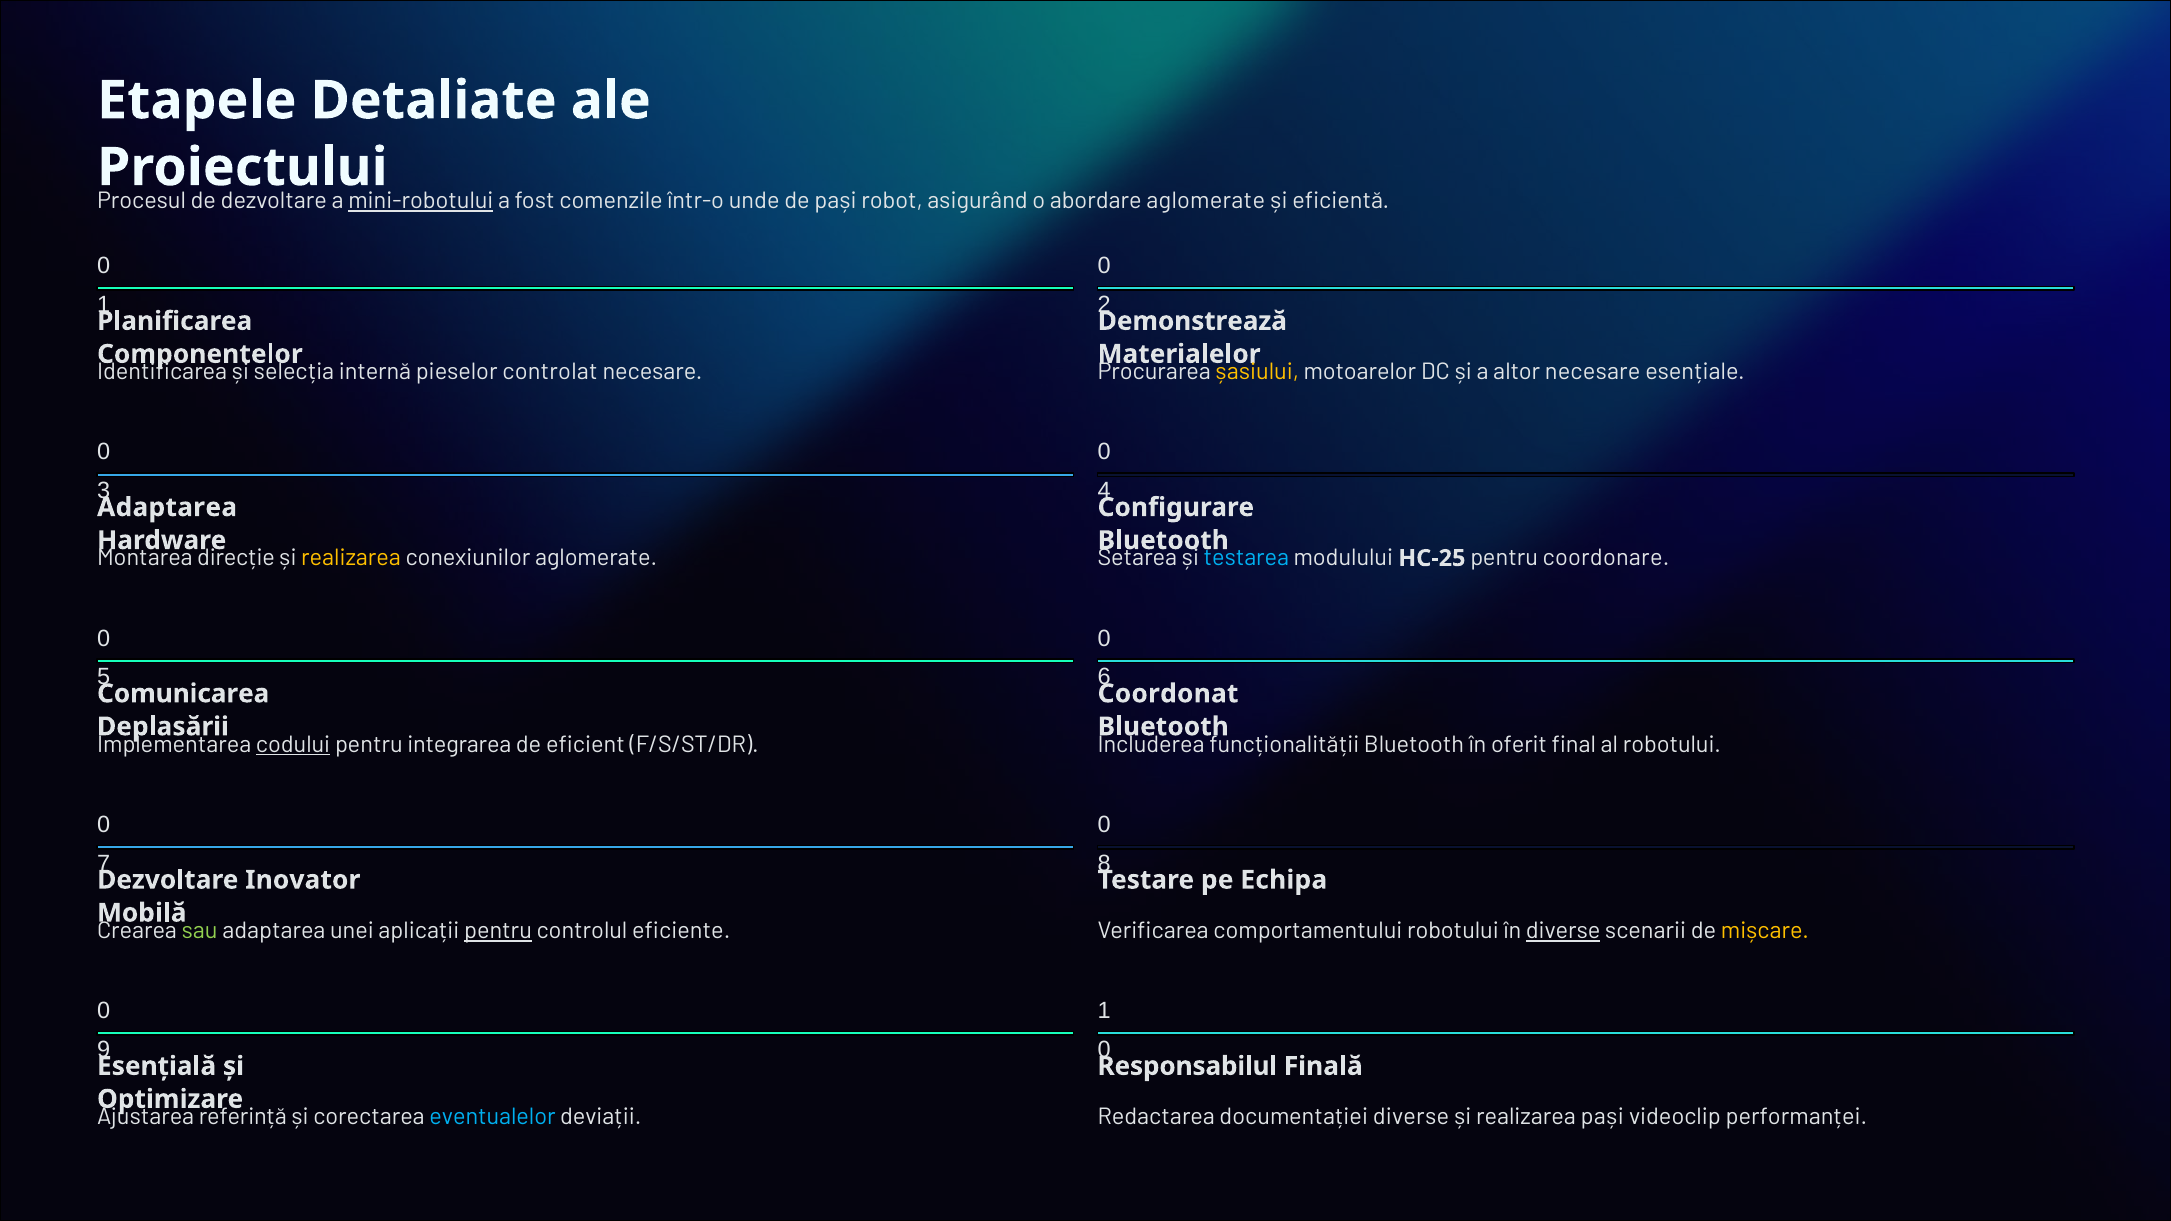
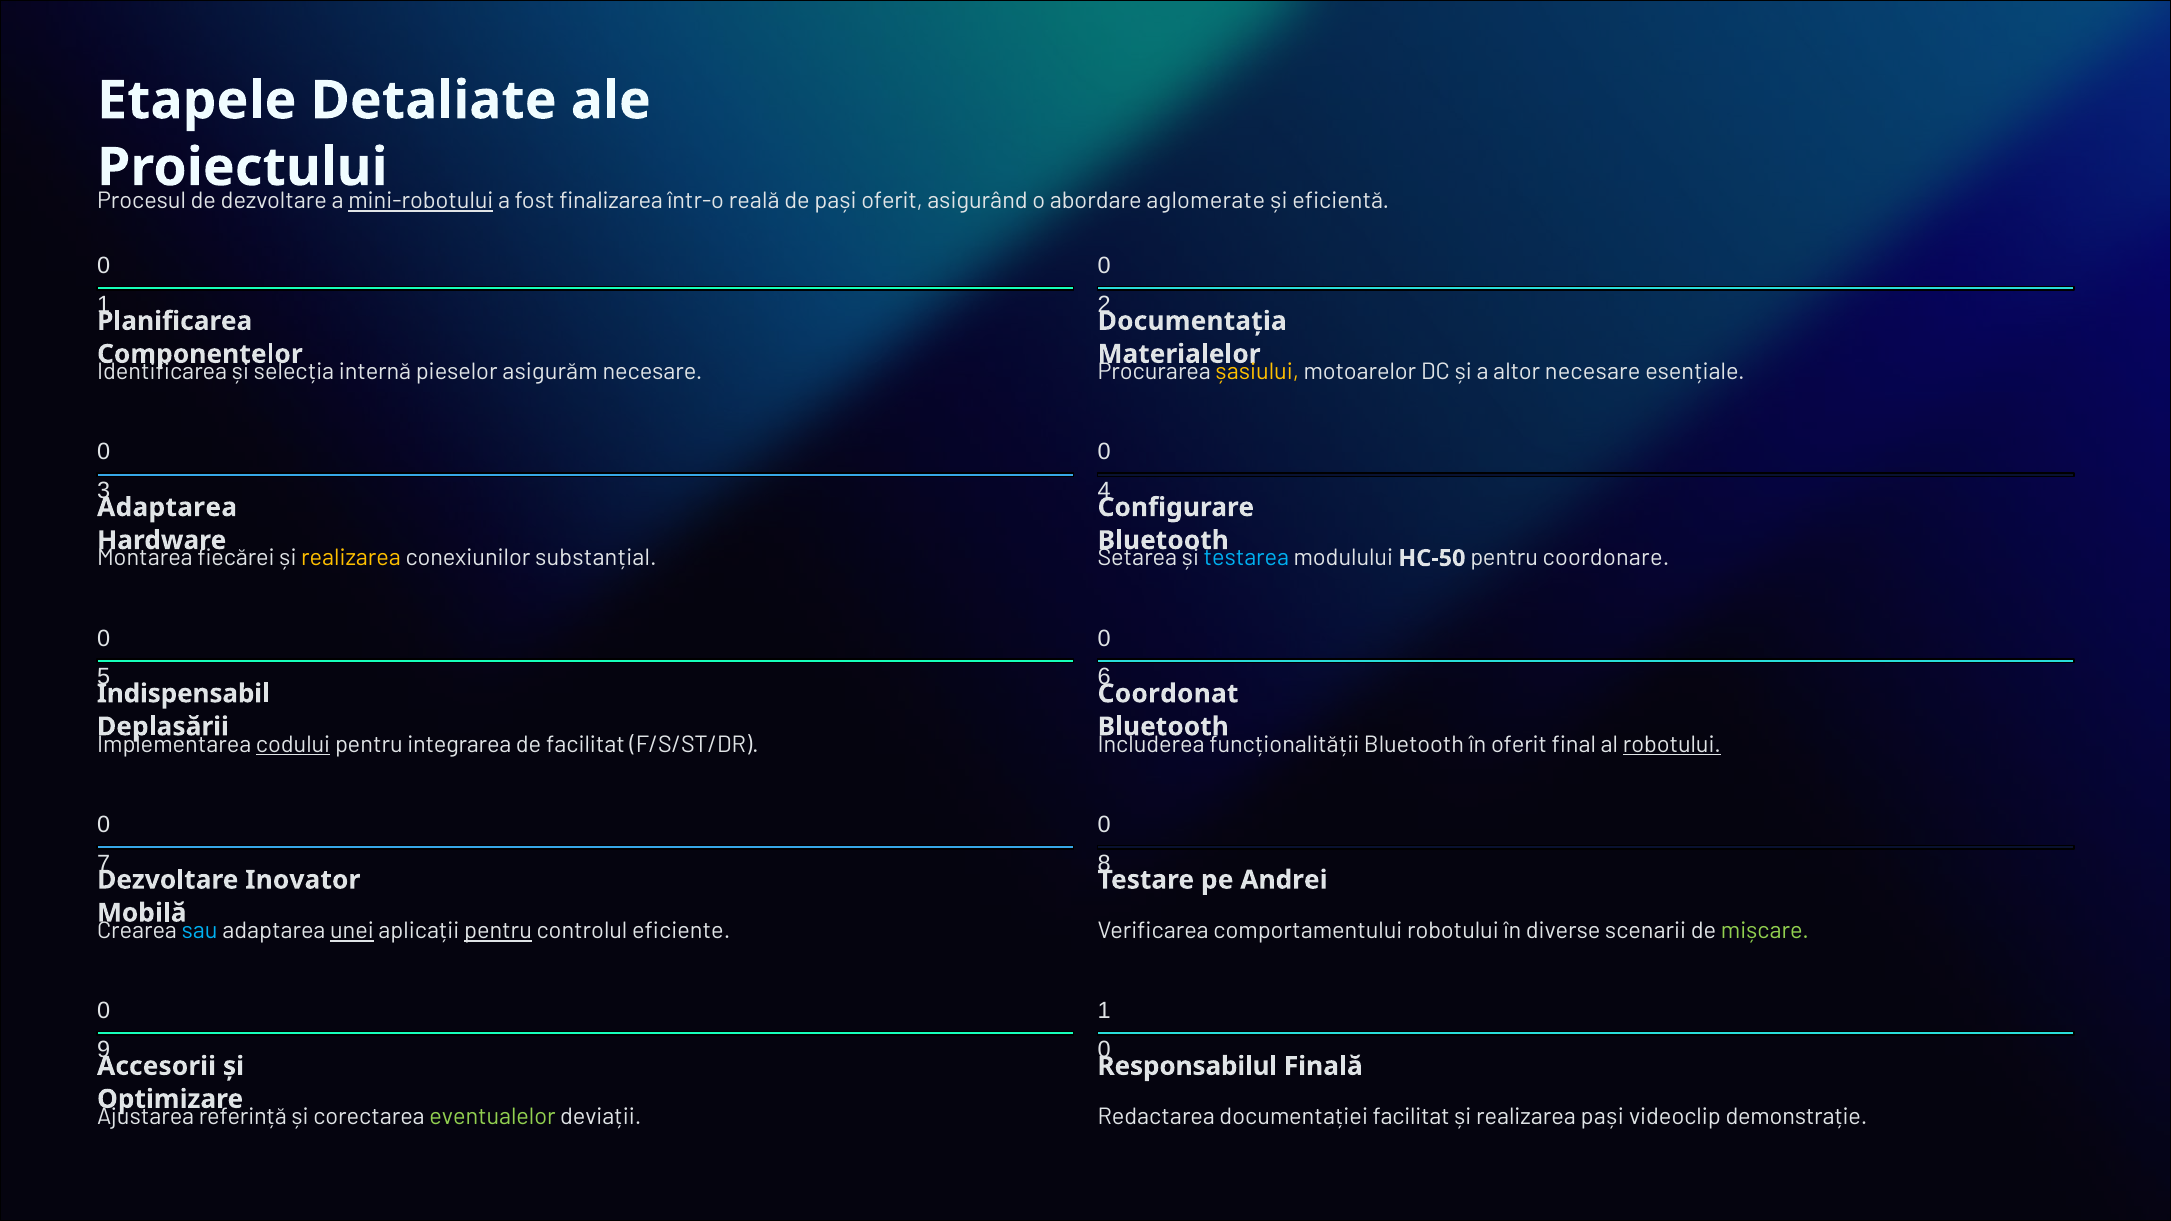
comenzile: comenzile -> finalizarea
unde: unde -> reală
pași robot: robot -> oferit
Demonstrează: Demonstrează -> Documentația
controlat: controlat -> asigurăm
direcție: direcție -> fiecărei
conexiunilor aglomerate: aglomerate -> substanțial
HC-25: HC-25 -> HC-50
Comunicarea: Comunicarea -> Indispensabil
de eficient: eficient -> facilitat
robotului at (1672, 745) underline: none -> present
Echipa: Echipa -> Andrei
sau colour: light green -> light blue
unei underline: none -> present
diverse at (1563, 931) underline: present -> none
mișcare colour: yellow -> light green
Esențială: Esențială -> Accesorii
eventualelor colour: light blue -> light green
documentației diverse: diverse -> facilitat
performanței: performanței -> demonstrație
